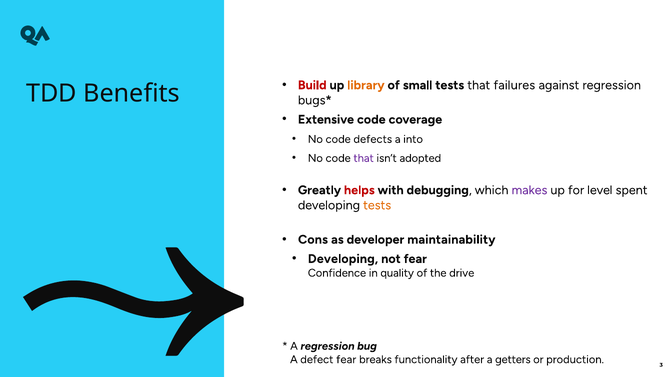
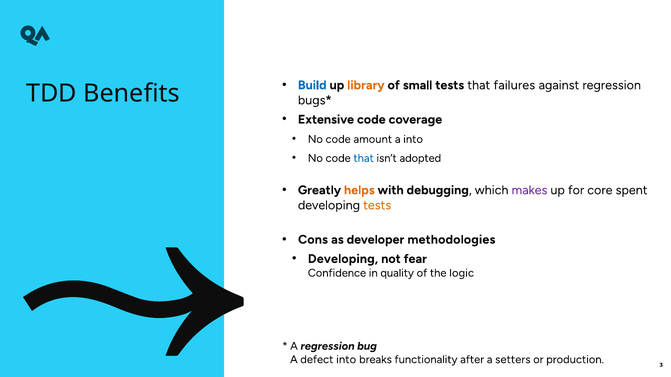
Build colour: red -> blue
defects: defects -> amount
that at (364, 158) colour: purple -> blue
helps colour: red -> orange
level: level -> core
maintainability: maintainability -> methodologies
drive: drive -> logic
defect fear: fear -> into
getters: getters -> setters
